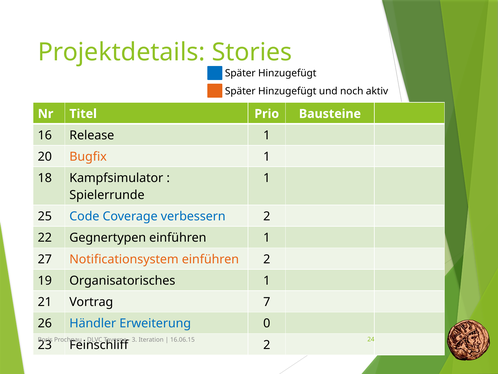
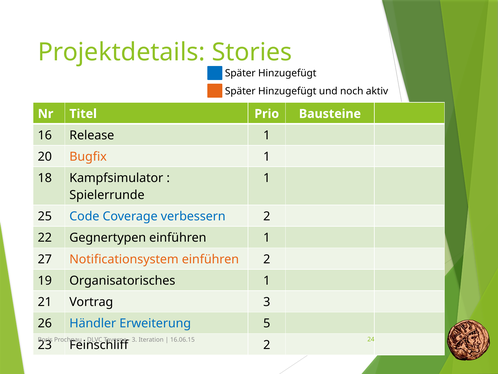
Vortrag 7: 7 -> 3
0: 0 -> 5
